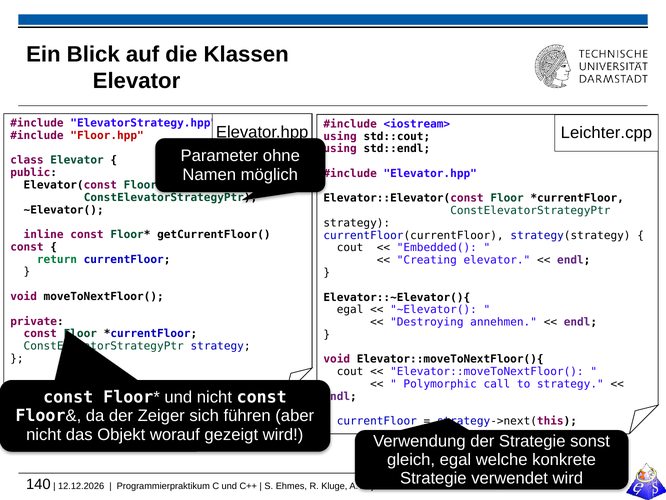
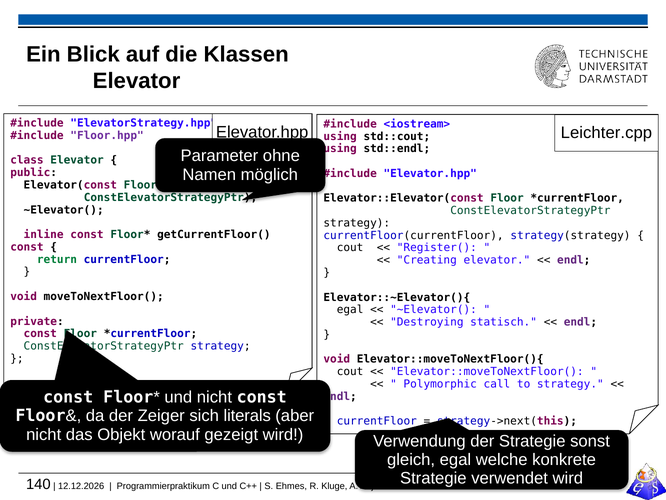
Floor.hpp colour: red -> purple
Embedded(: Embedded( -> Register(
annehmen: annehmen -> statisch
führen: führen -> literals
